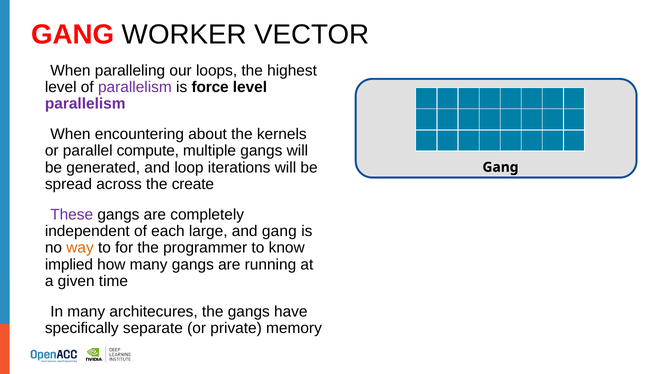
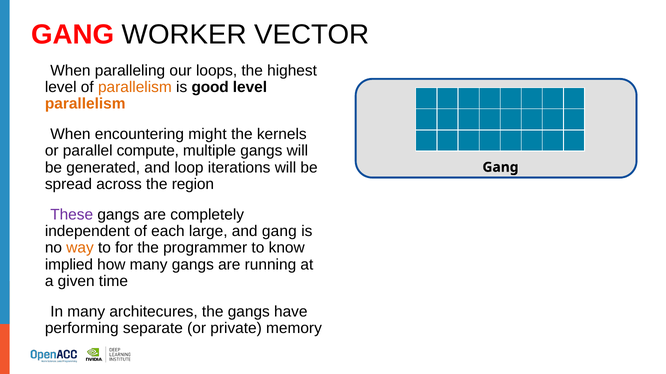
parallelism at (135, 87) colour: purple -> orange
force: force -> good
parallelism at (85, 104) colour: purple -> orange
about: about -> might
create: create -> region
specifically: specifically -> performing
